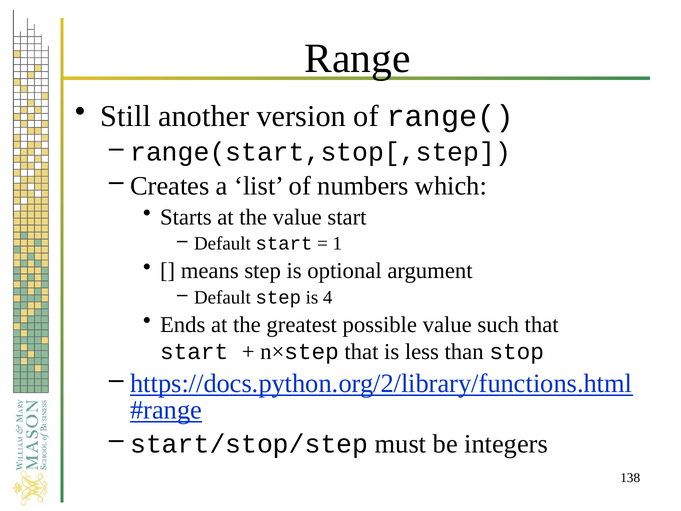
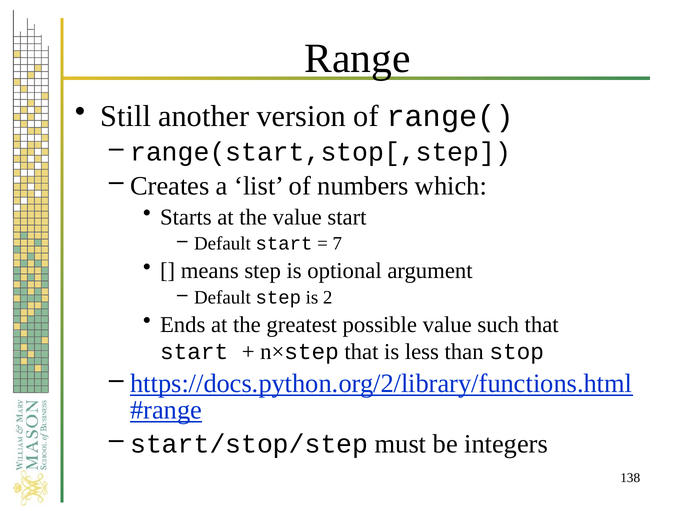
1: 1 -> 7
4: 4 -> 2
